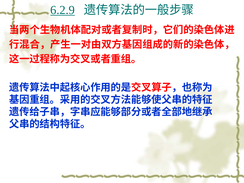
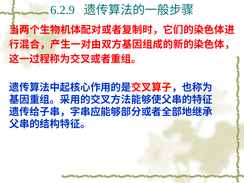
6.2.9 underline: present -> none
